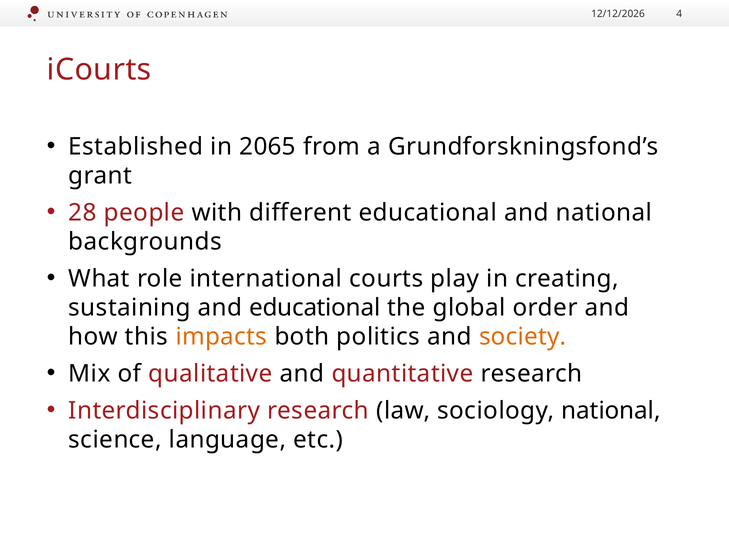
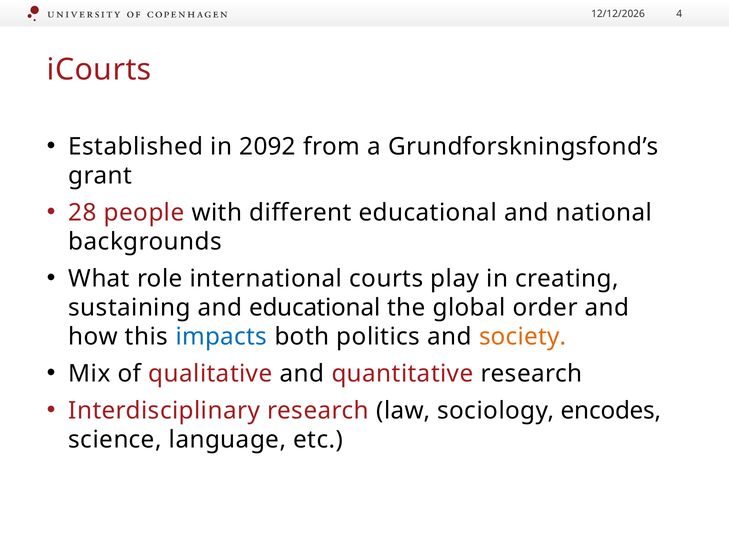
2065: 2065 -> 2092
impacts colour: orange -> blue
sociology national: national -> encodes
